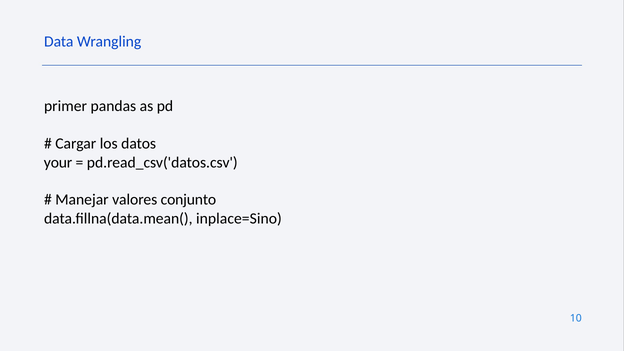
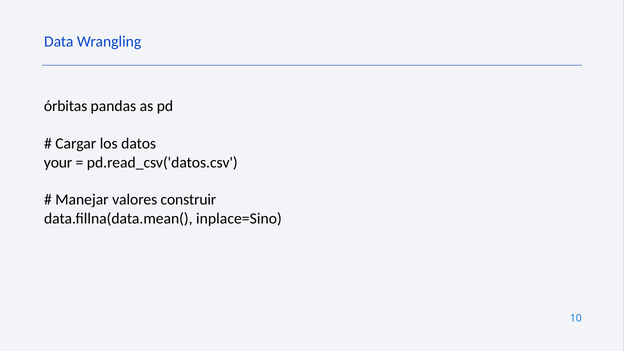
primer: primer -> órbitas
conjunto: conjunto -> construir
